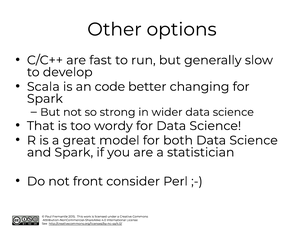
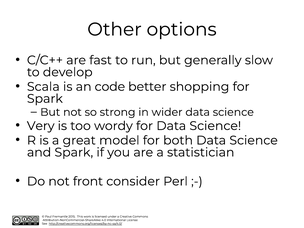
changing: changing -> shopping
That: That -> Very
